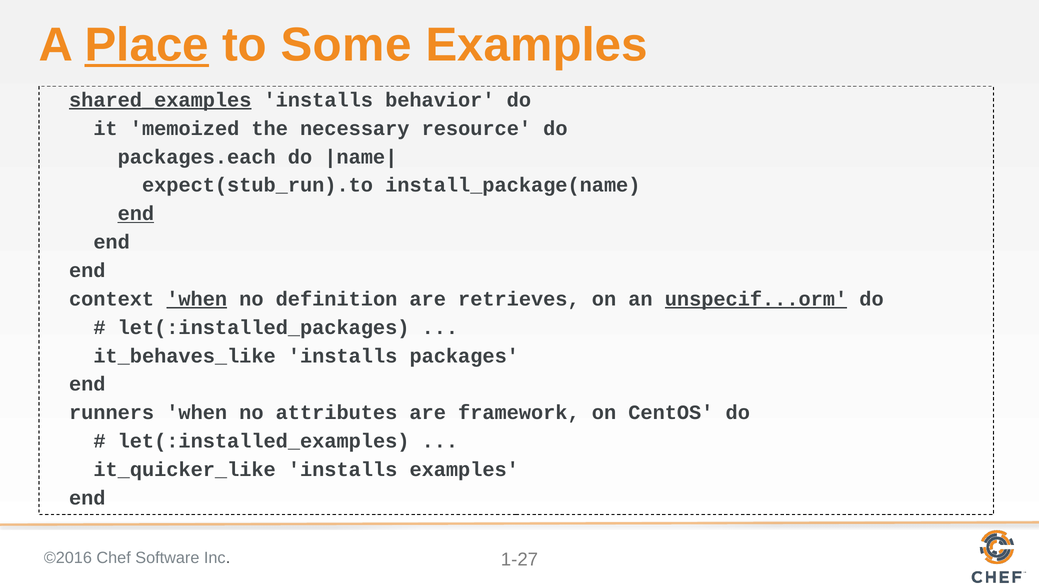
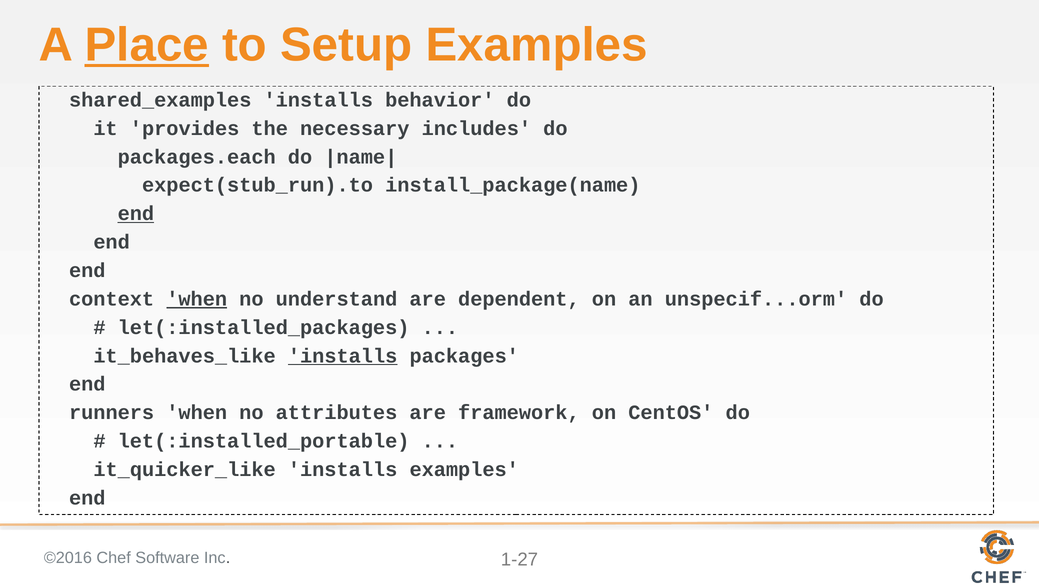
Some: Some -> Setup
shared_examples underline: present -> none
memoized: memoized -> provides
resource: resource -> includes
definition: definition -> understand
retrieves: retrieves -> dependent
unspecif...orm underline: present -> none
installs at (343, 355) underline: none -> present
let(:installed_examples: let(:installed_examples -> let(:installed_portable
